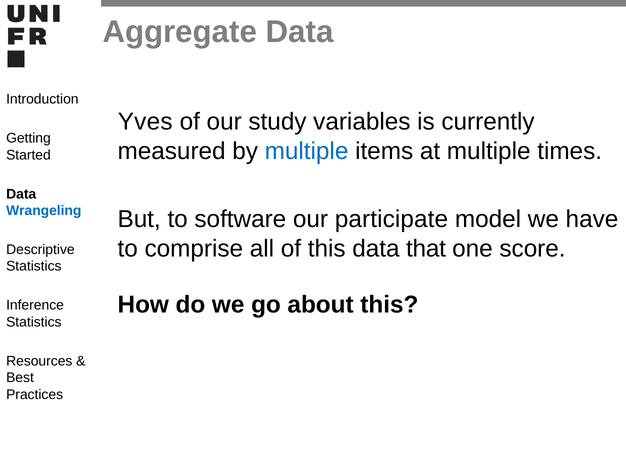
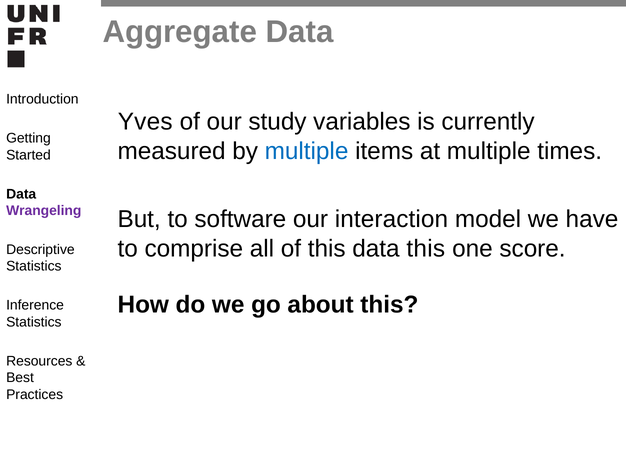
Wrangeling colour: blue -> purple
participate: participate -> interaction
data that: that -> this
